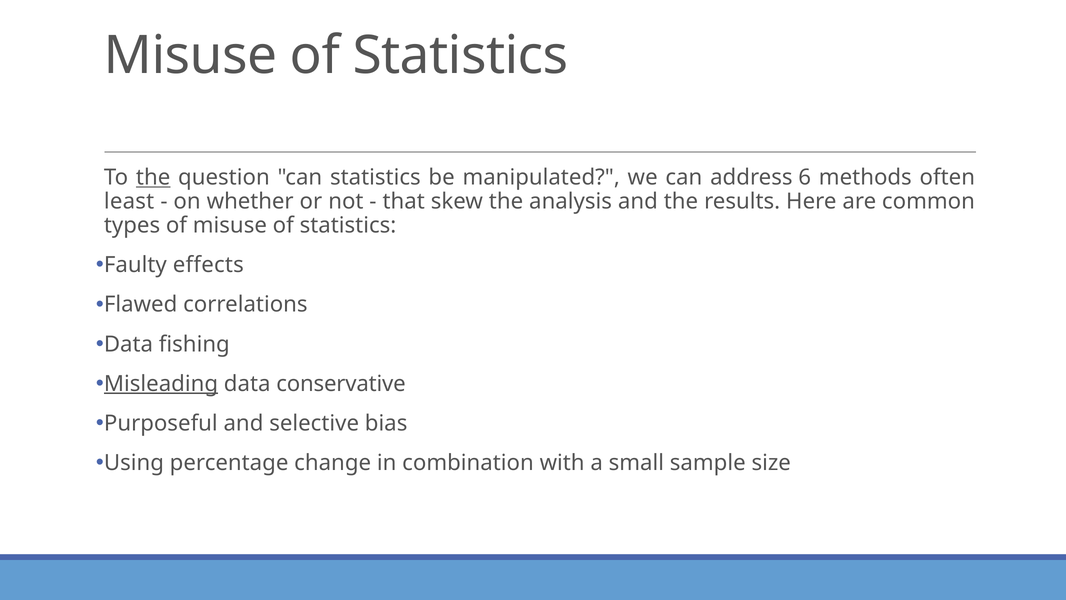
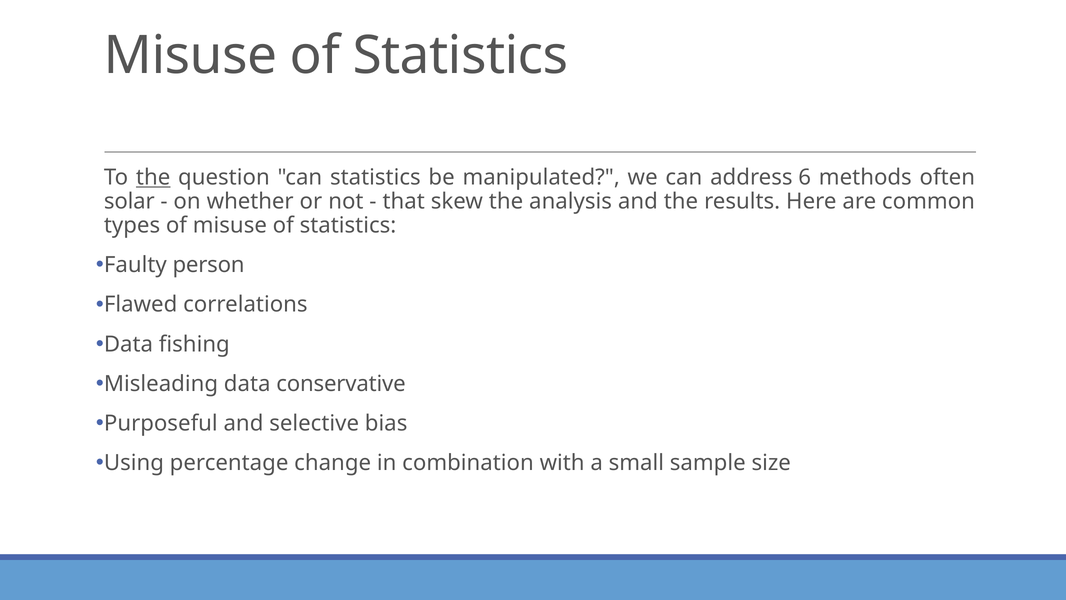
least: least -> solar
effects: effects -> person
Misleading underline: present -> none
